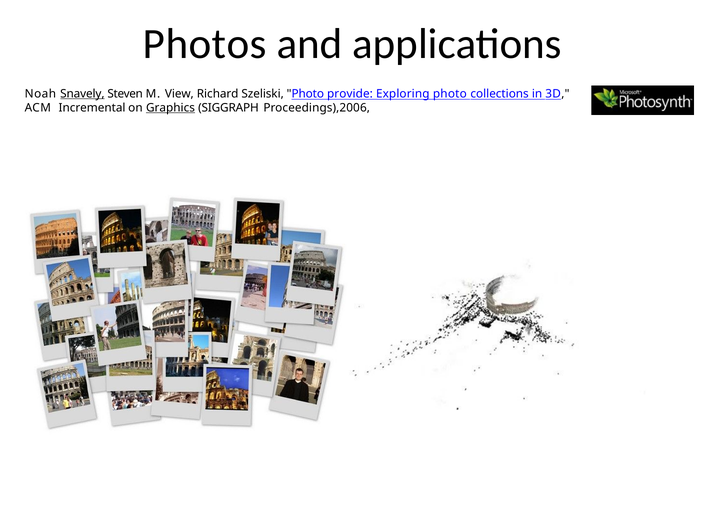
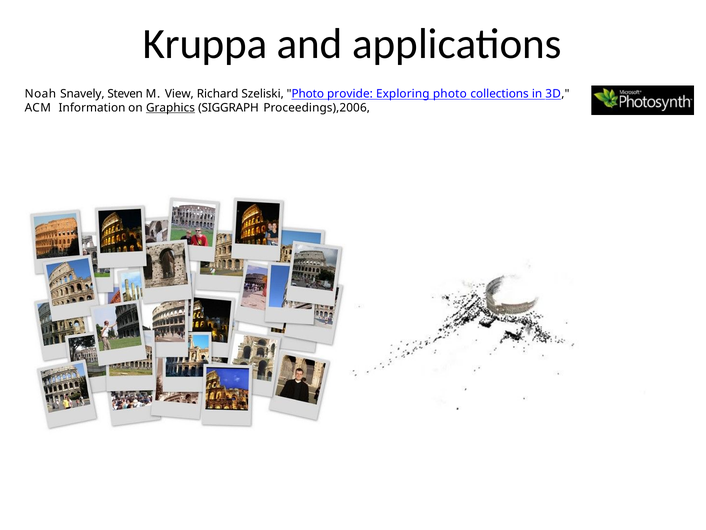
Photos: Photos -> Kruppa
Snavely underline: present -> none
Incremental: Incremental -> Information
